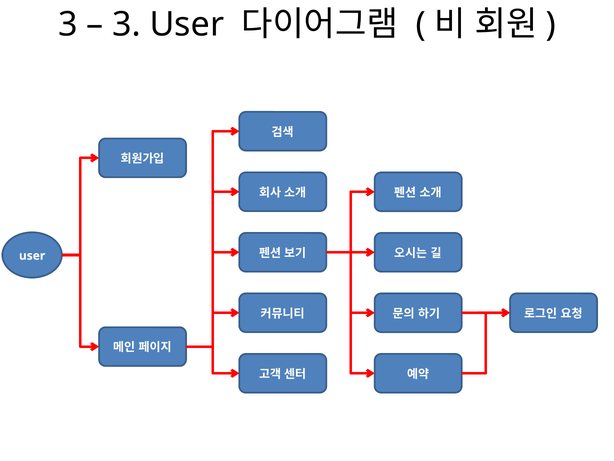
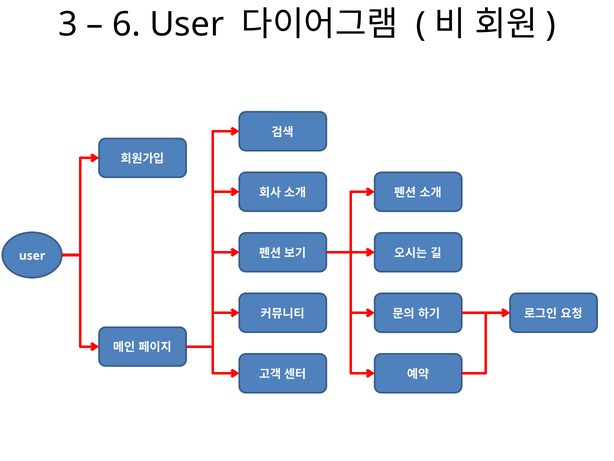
3 at (127, 24): 3 -> 6
